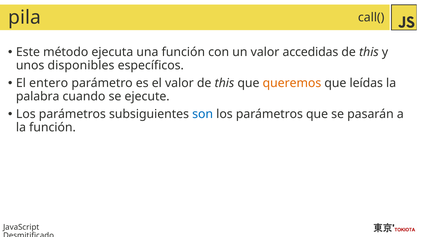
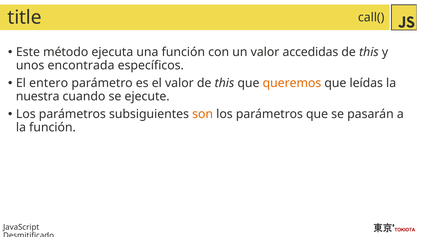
pila: pila -> title
disponibles: disponibles -> encontrada
palabra: palabra -> nuestra
son colour: blue -> orange
